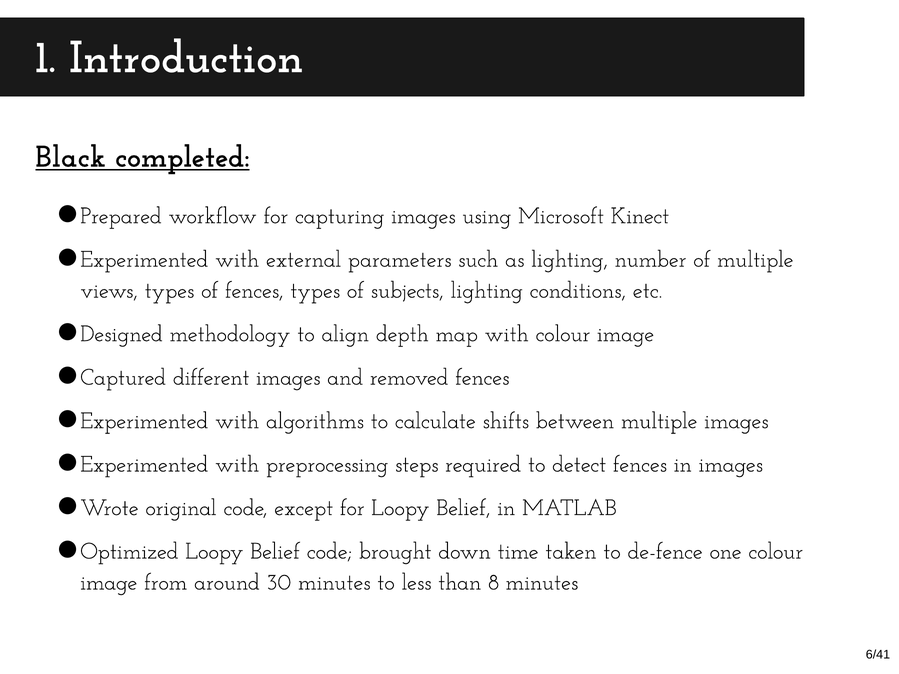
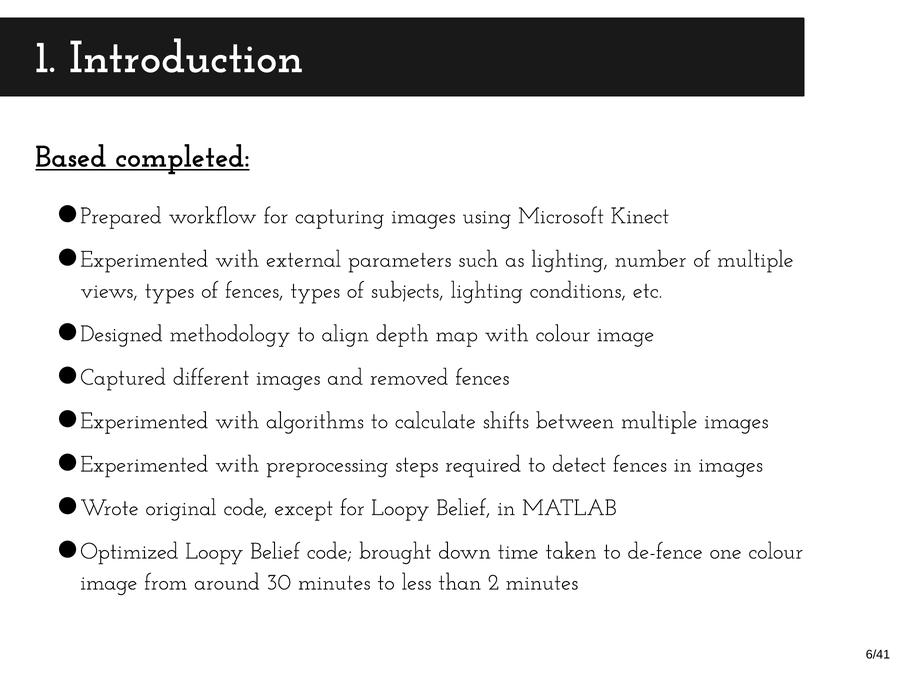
Black: Black -> Based
8: 8 -> 2
